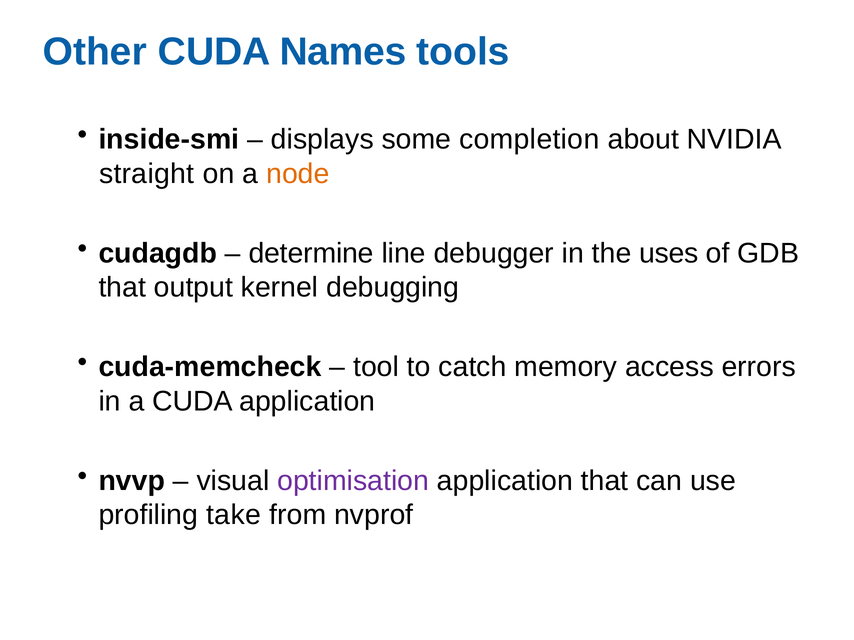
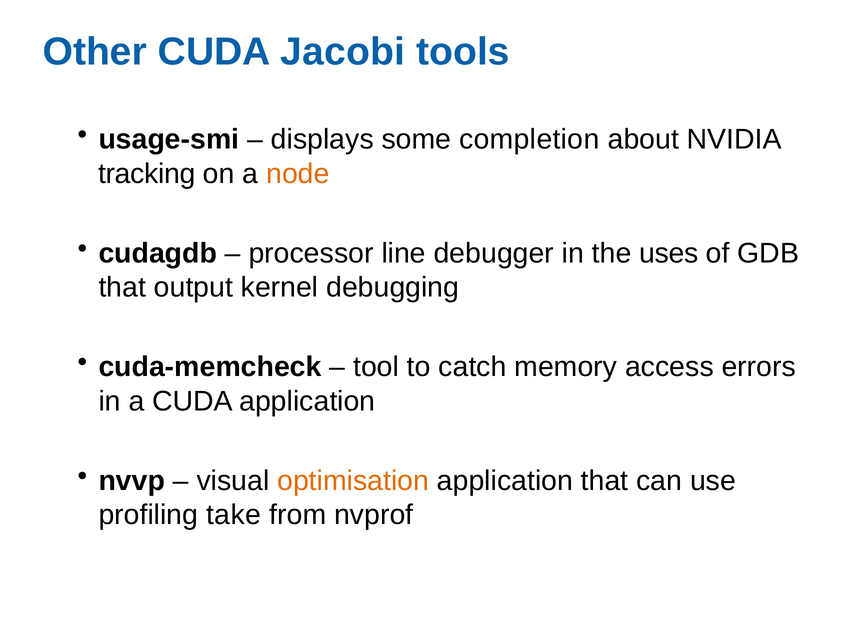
Names: Names -> Jacobi
inside-smi: inside-smi -> usage-smi
straight: straight -> tracking
determine: determine -> processor
optimisation colour: purple -> orange
